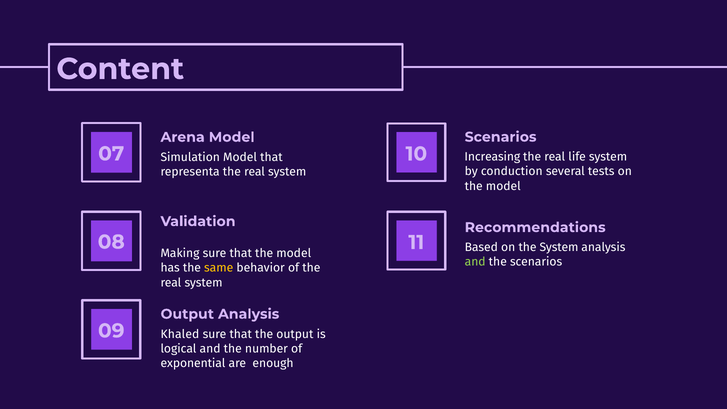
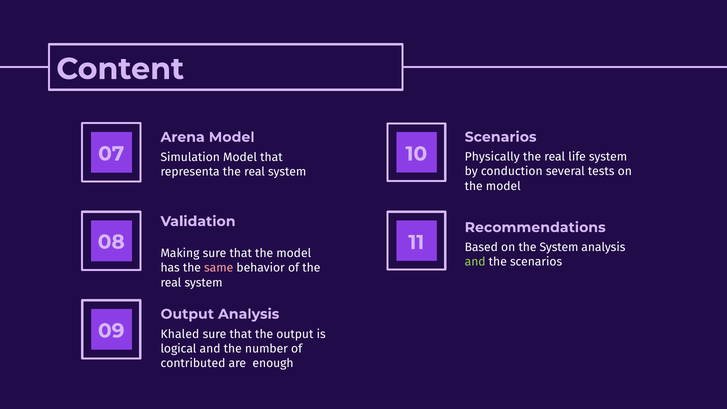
Increasing: Increasing -> Physically
same colour: yellow -> pink
exponential: exponential -> contributed
